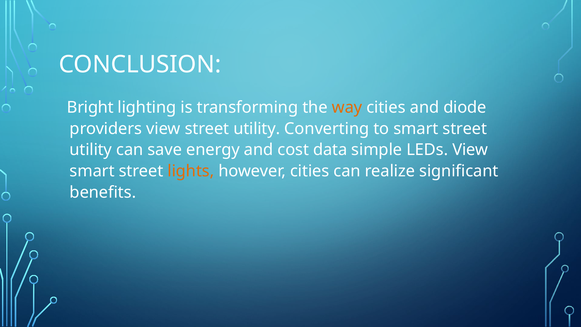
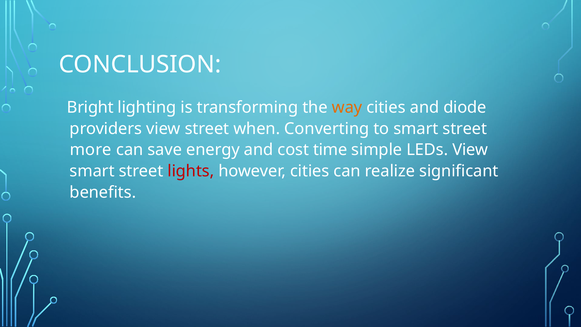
view street utility: utility -> when
utility at (91, 150): utility -> more
data: data -> time
lights colour: orange -> red
